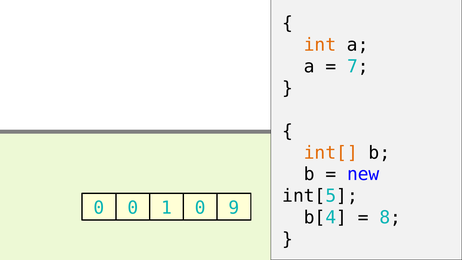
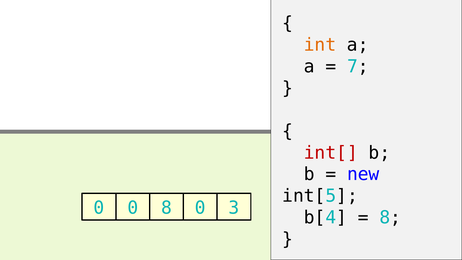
int[ colour: orange -> red
0 1: 1 -> 8
9: 9 -> 3
